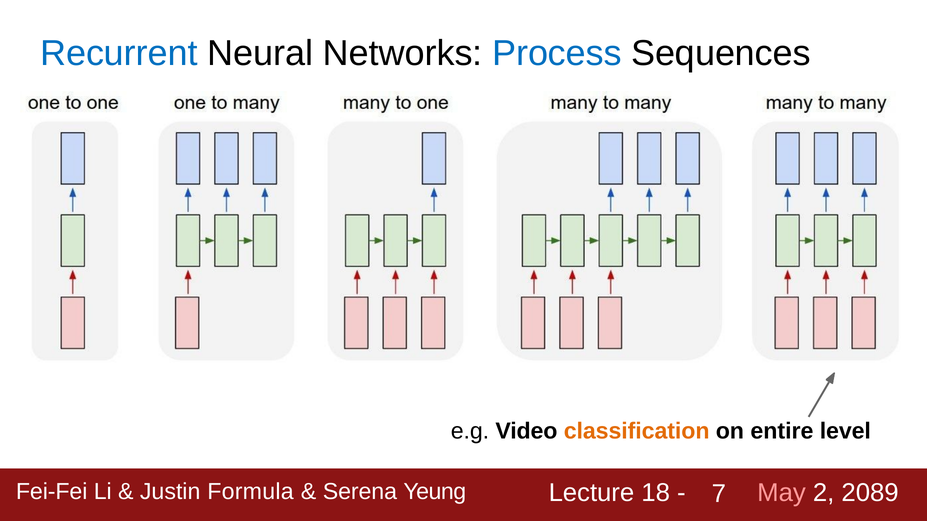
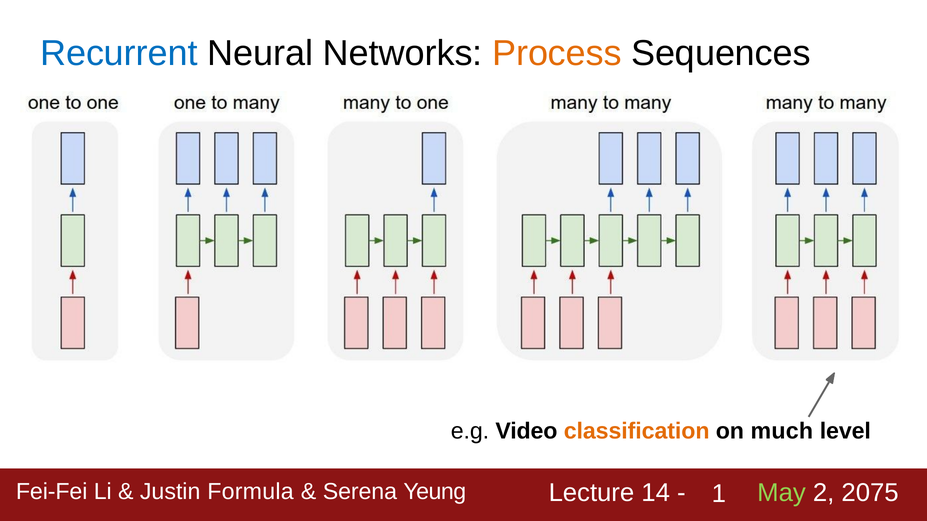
Process colour: blue -> orange
entire: entire -> much
18: 18 -> 14
May colour: pink -> light green
2089: 2089 -> 2075
7: 7 -> 1
